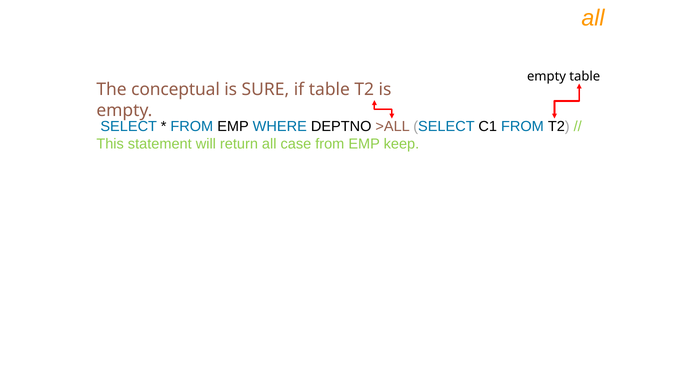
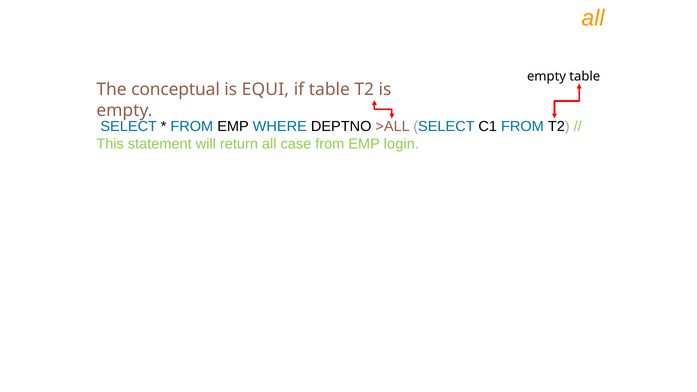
SURE: SURE -> EQUI
keep: keep -> login
